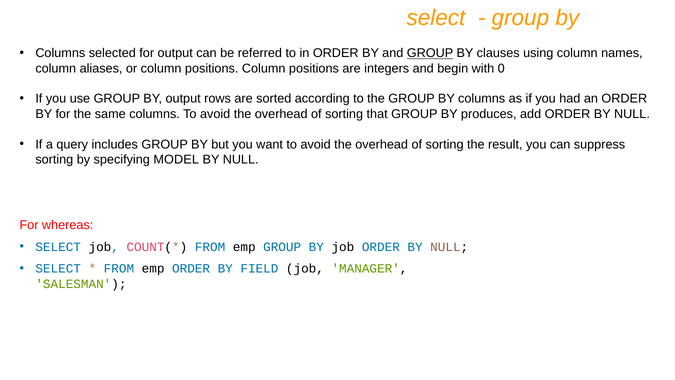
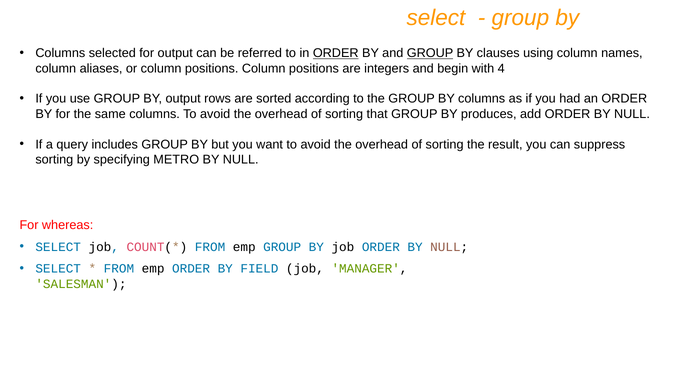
ORDER at (336, 53) underline: none -> present
0: 0 -> 4
MODEL: MODEL -> METRO
